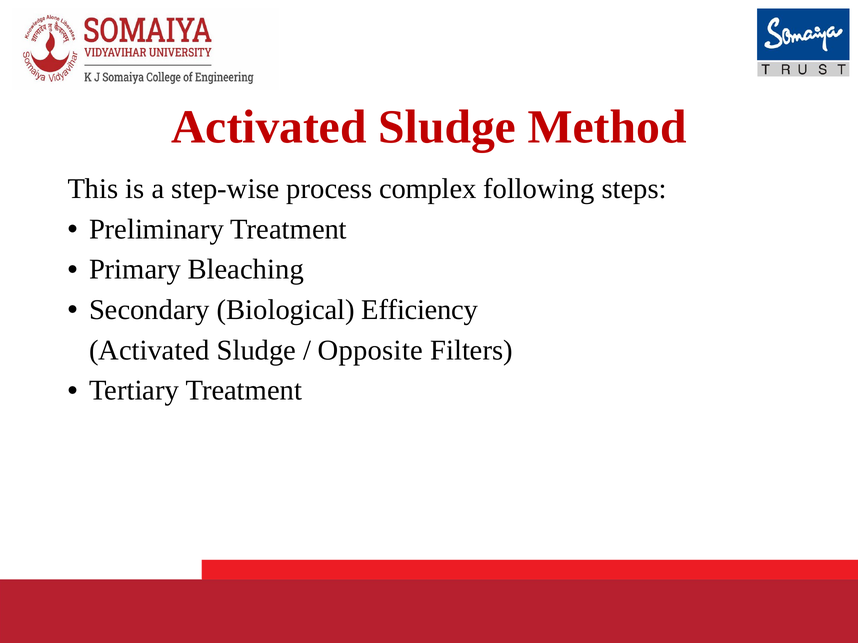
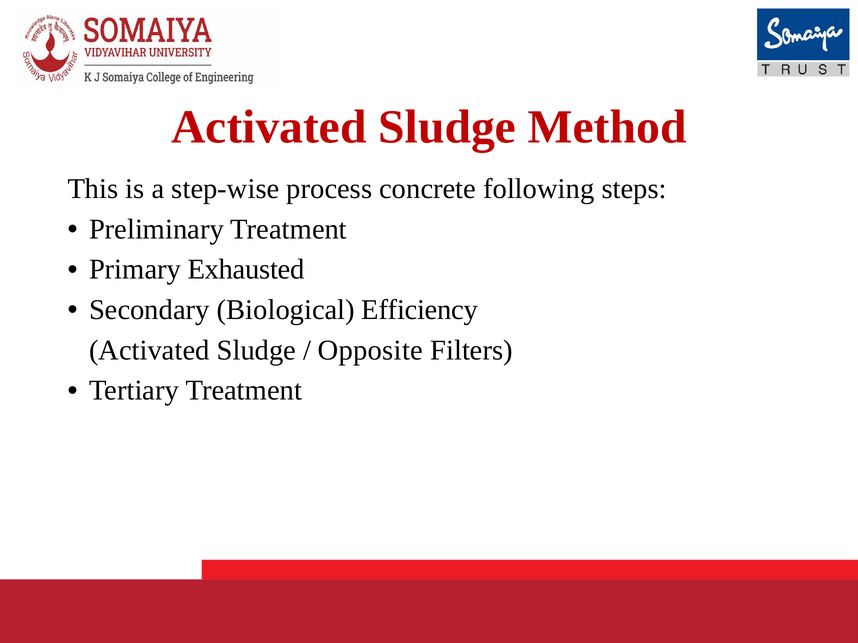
complex: complex -> concrete
Bleaching: Bleaching -> Exhausted
